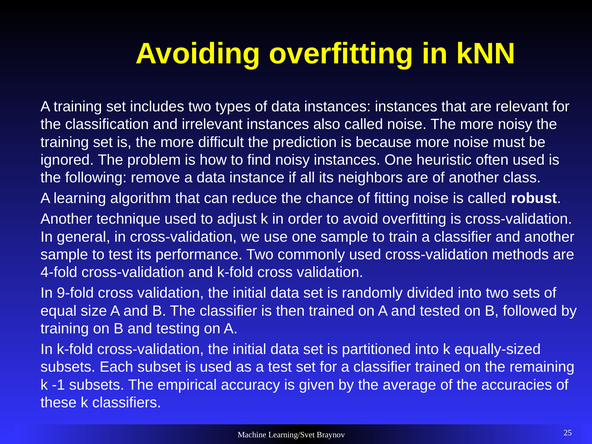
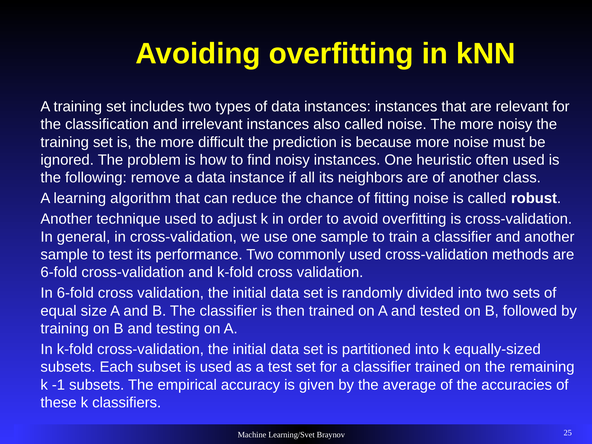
4-fold at (59, 272): 4-fold -> 6-fold
In 9-fold: 9-fold -> 6-fold
